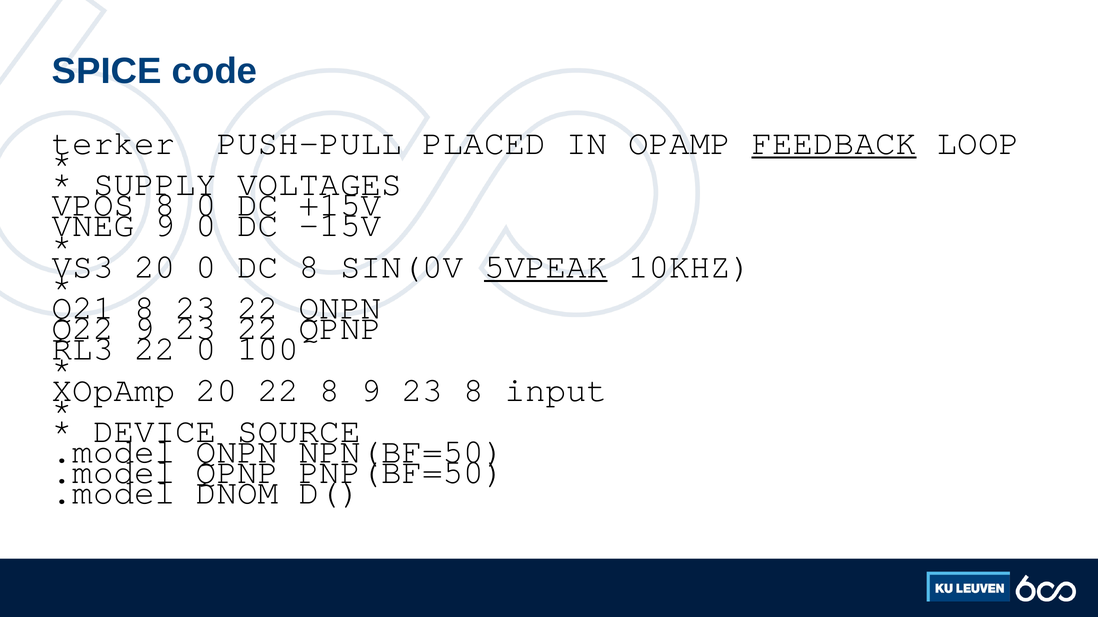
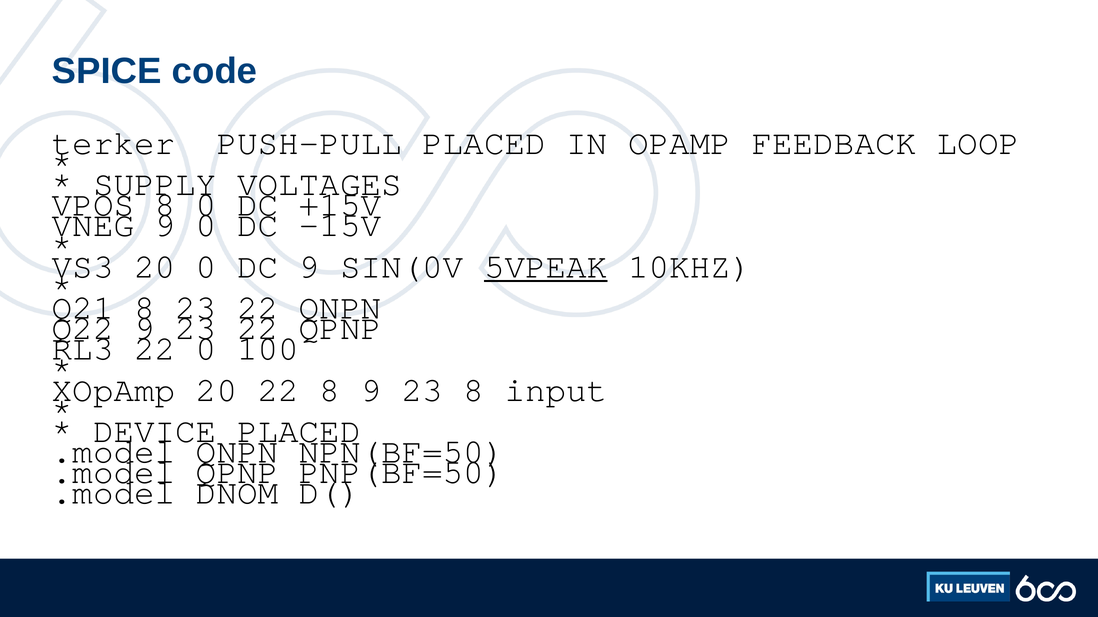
FEEDBACK underline: present -> none
DC 8: 8 -> 9
DEVICE SOURCE: SOURCE -> PLACED
